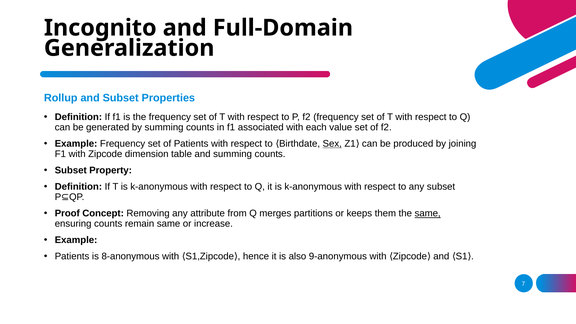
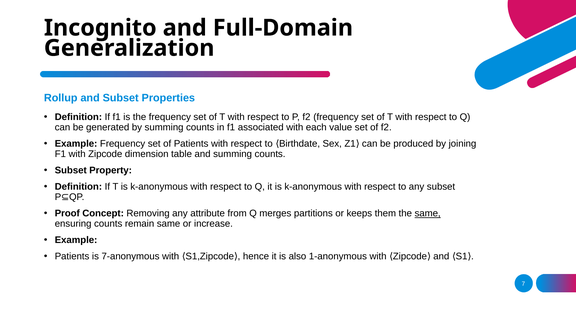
Sex underline: present -> none
8-anonymous: 8-anonymous -> 7-anonymous
9-anonymous: 9-anonymous -> 1-anonymous
